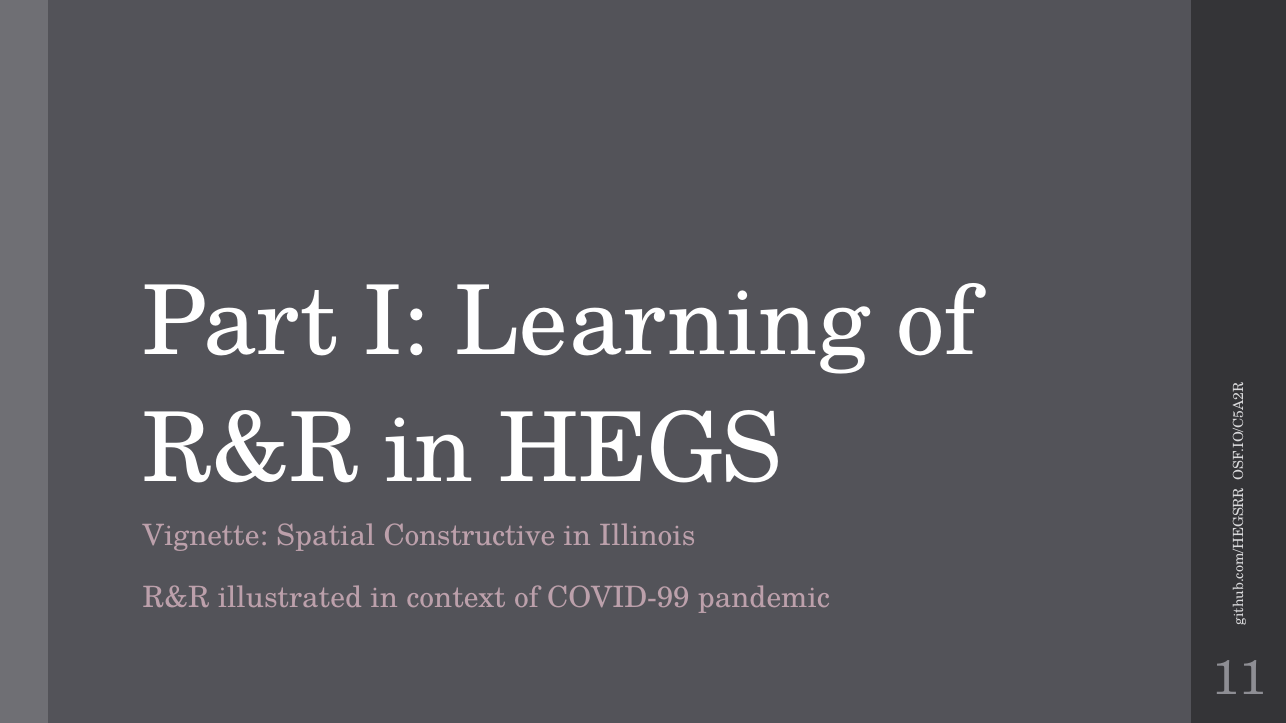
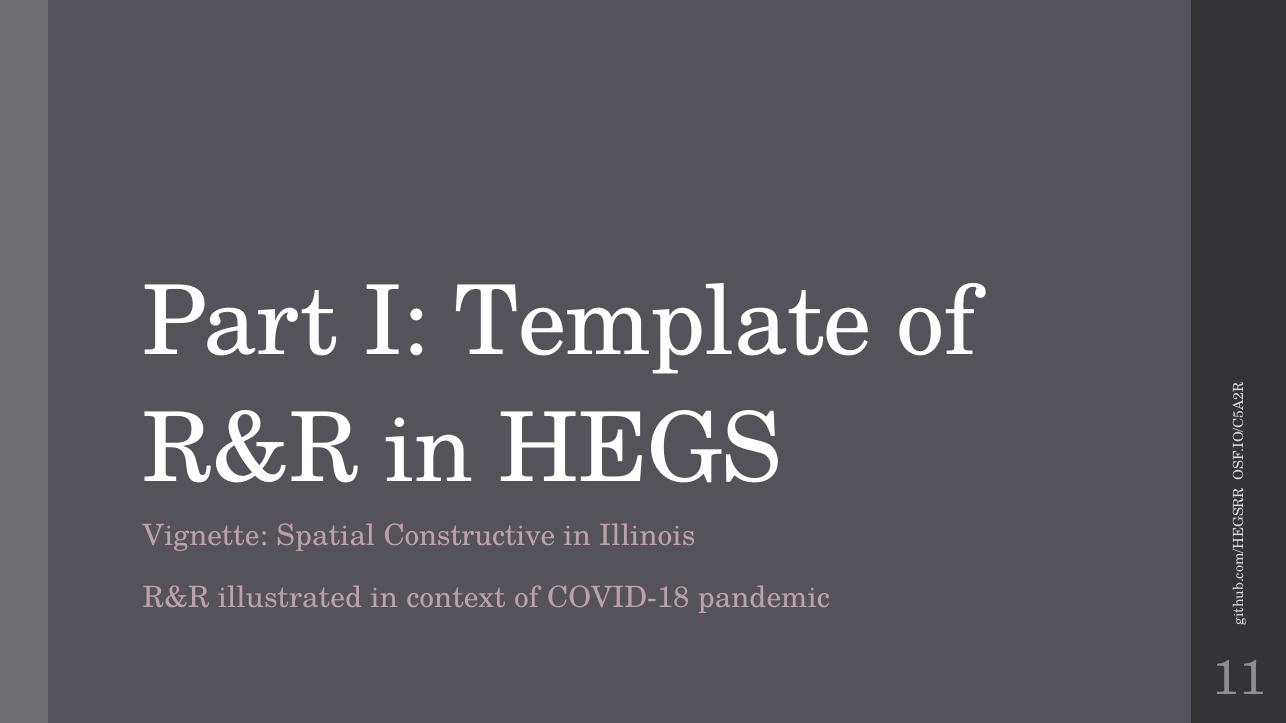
Learning: Learning -> Template
COVID-99: COVID-99 -> COVID-18
